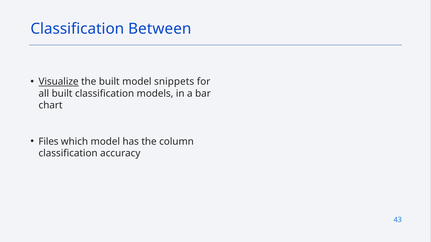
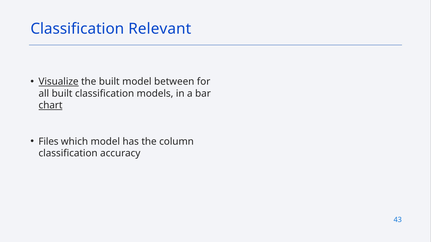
Between: Between -> Relevant
snippets: snippets -> between
chart underline: none -> present
